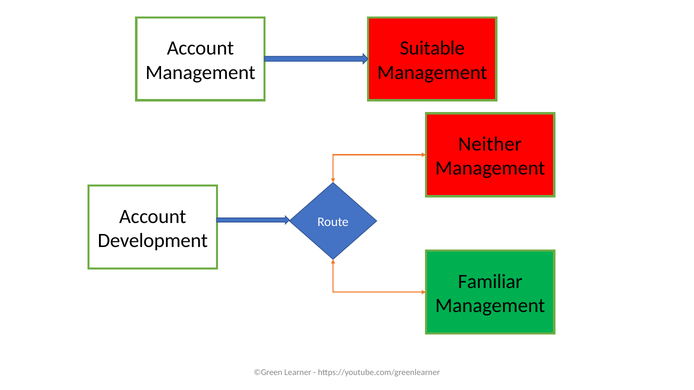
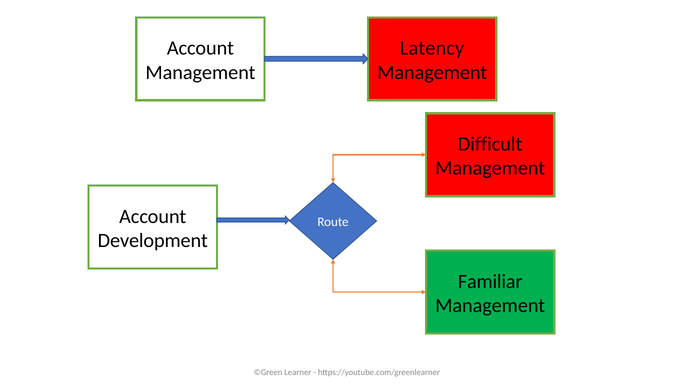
Suitable: Suitable -> Latency
Neither: Neither -> Difficult
